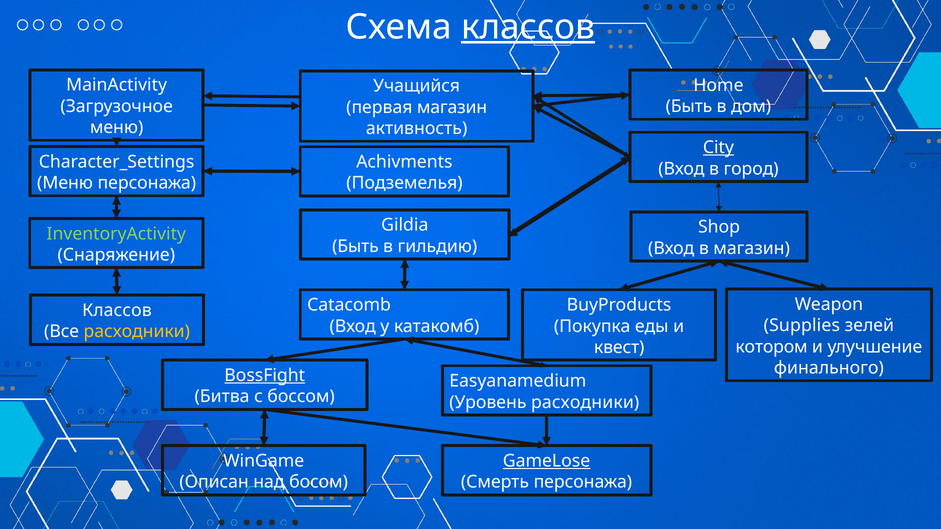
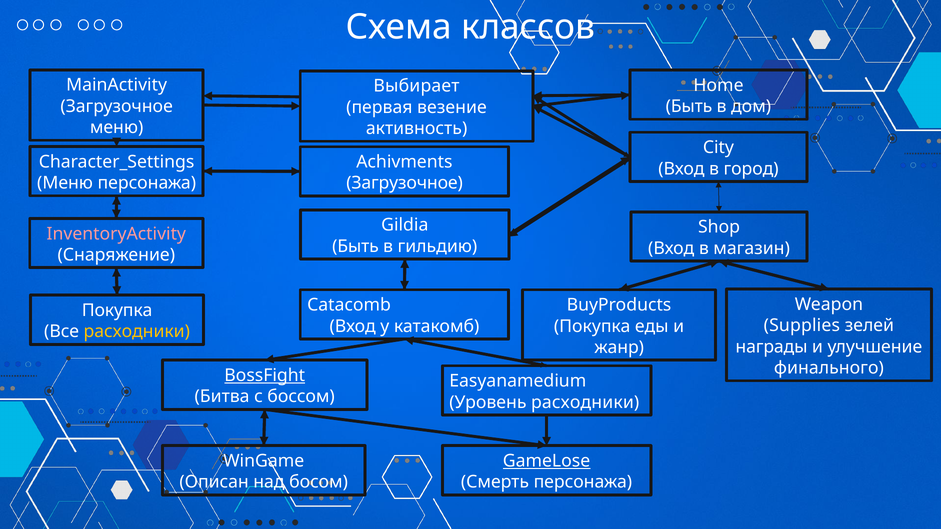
классов at (528, 27) underline: present -> none
Учащийся: Учащийся -> Выбирает
первая магазин: магазин -> везение
City underline: present -> none
Подземелья at (404, 183): Подземелья -> Загрузочное
InventoryActivity colour: light green -> pink
Классов at (117, 311): Классов -> Покупка
котором: котором -> награды
квест: квест -> жанр
